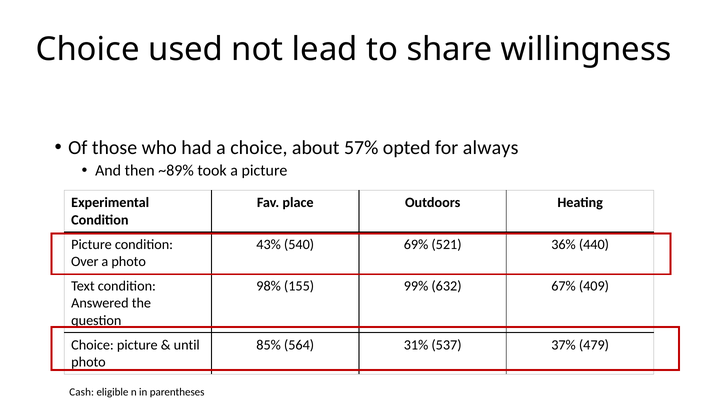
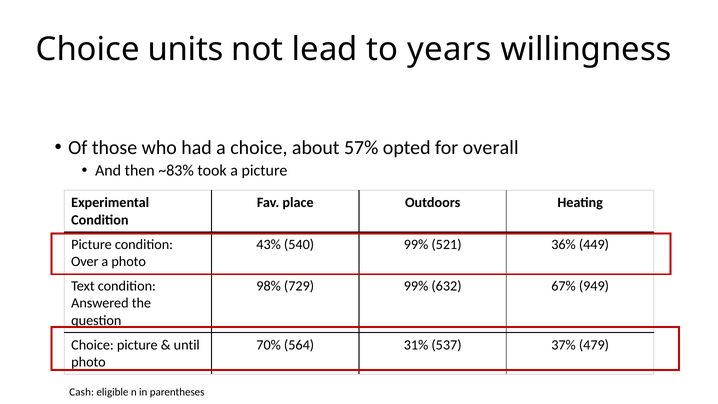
used: used -> units
share: share -> years
always: always -> overall
~89%: ~89% -> ~83%
540 69%: 69% -> 99%
440: 440 -> 449
155: 155 -> 729
409: 409 -> 949
85%: 85% -> 70%
